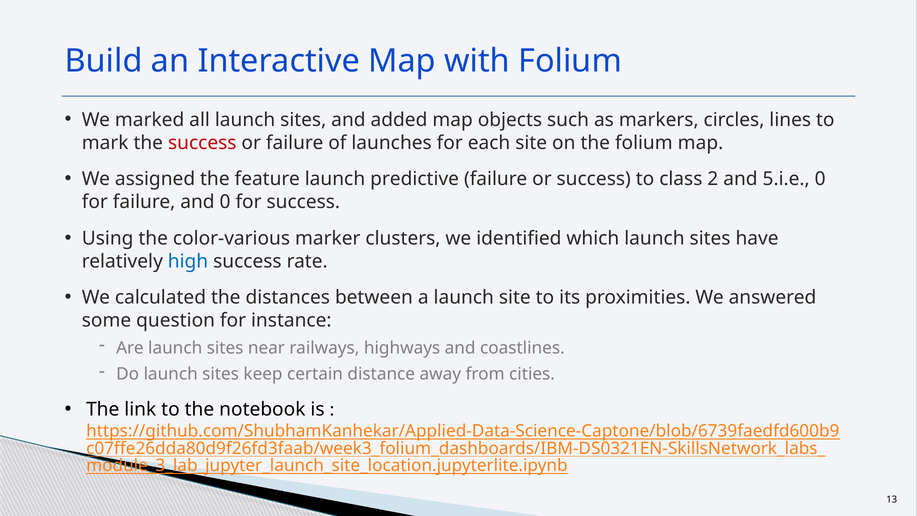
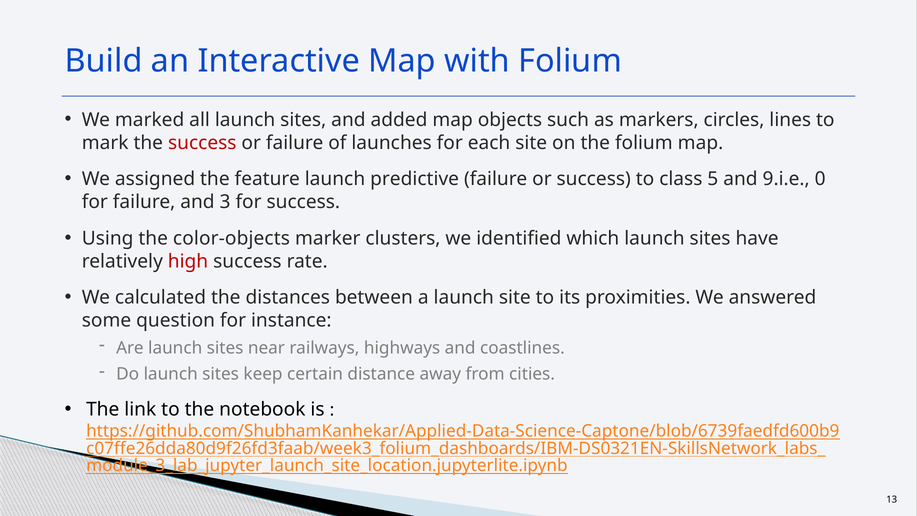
2: 2 -> 5
5.i.e: 5.i.e -> 9.i.e
and 0: 0 -> 3
color-various: color-various -> color-objects
high colour: blue -> red
